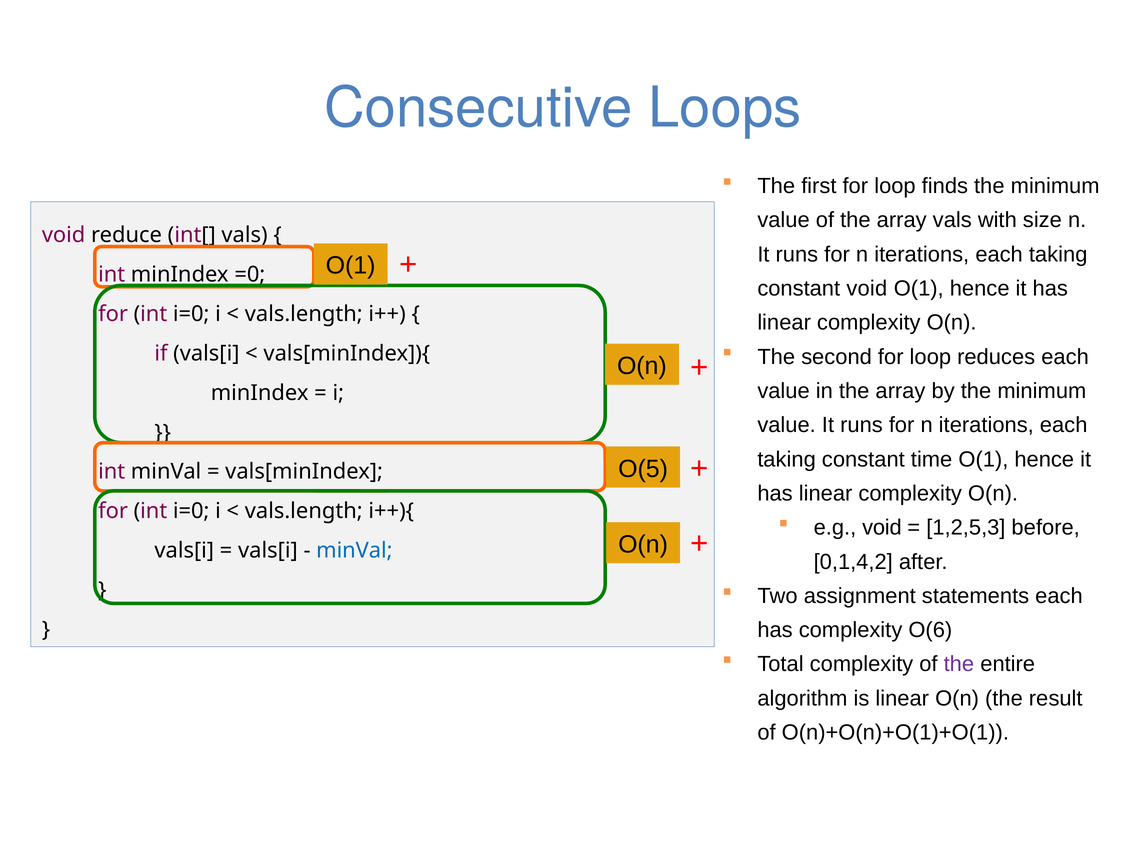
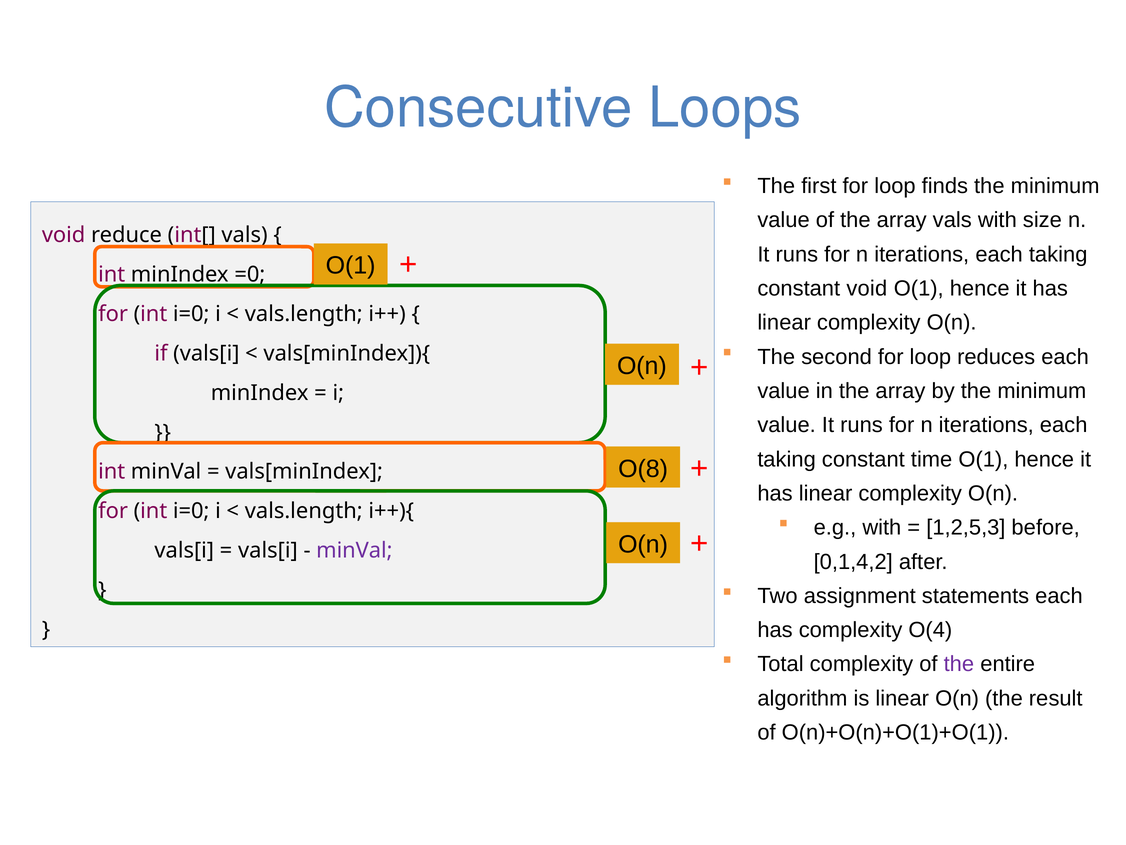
O(5: O(5 -> O(8
e.g void: void -> with
minVal at (354, 550) colour: blue -> purple
O(6: O(6 -> O(4
